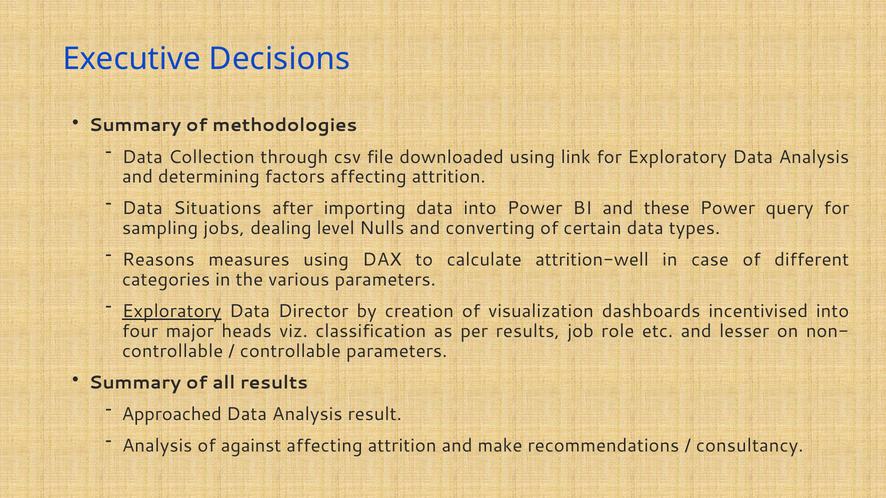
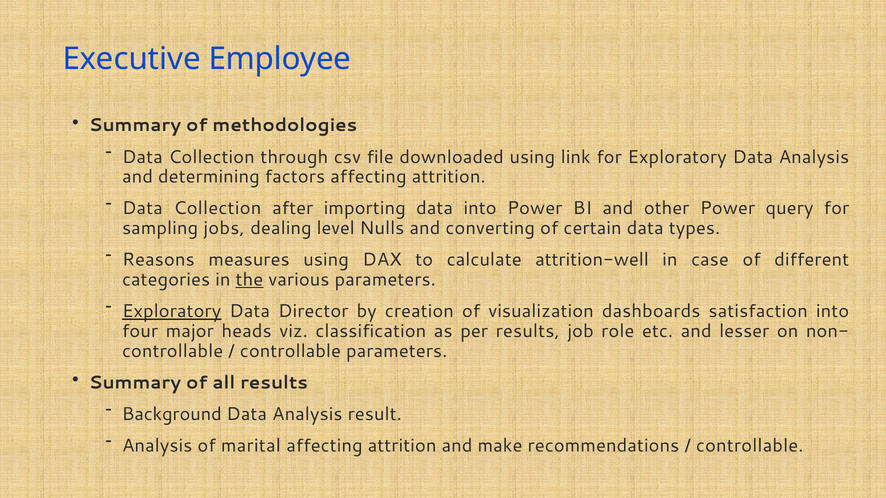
Decisions: Decisions -> Employee
Situations at (217, 209): Situations -> Collection
these: these -> other
the underline: none -> present
incentivised: incentivised -> satisfaction
Approached: Approached -> Background
against: against -> marital
consultancy at (750, 446): consultancy -> controllable
